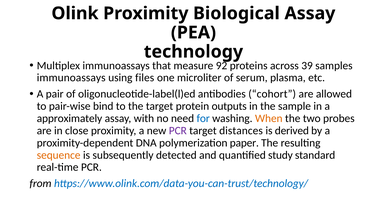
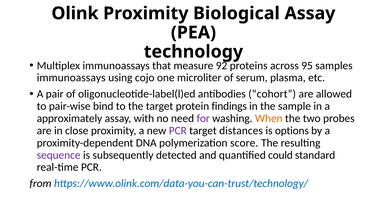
39: 39 -> 95
files: files -> cojo
outputs: outputs -> findings
for colour: blue -> purple
derived: derived -> options
paper: paper -> score
sequence colour: orange -> purple
study: study -> could
